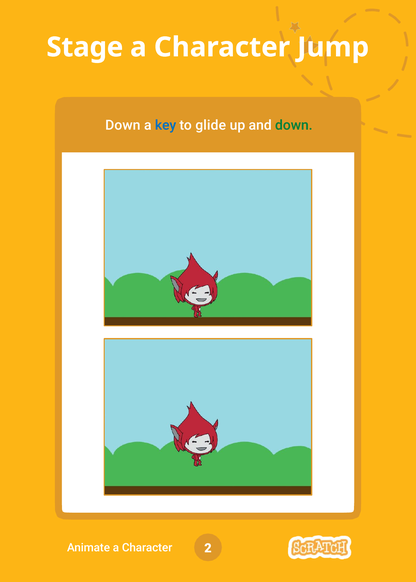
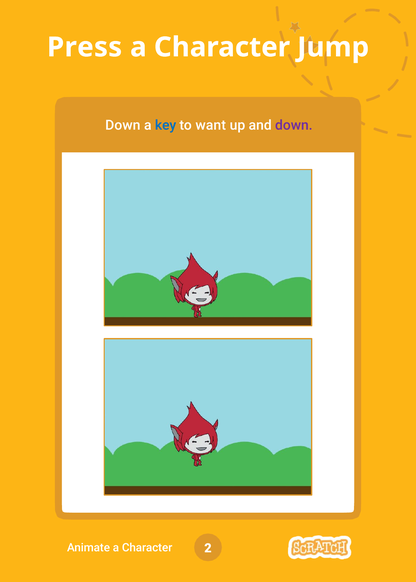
Stage: Stage -> Press
glide: glide -> want
down at (294, 125) colour: green -> purple
